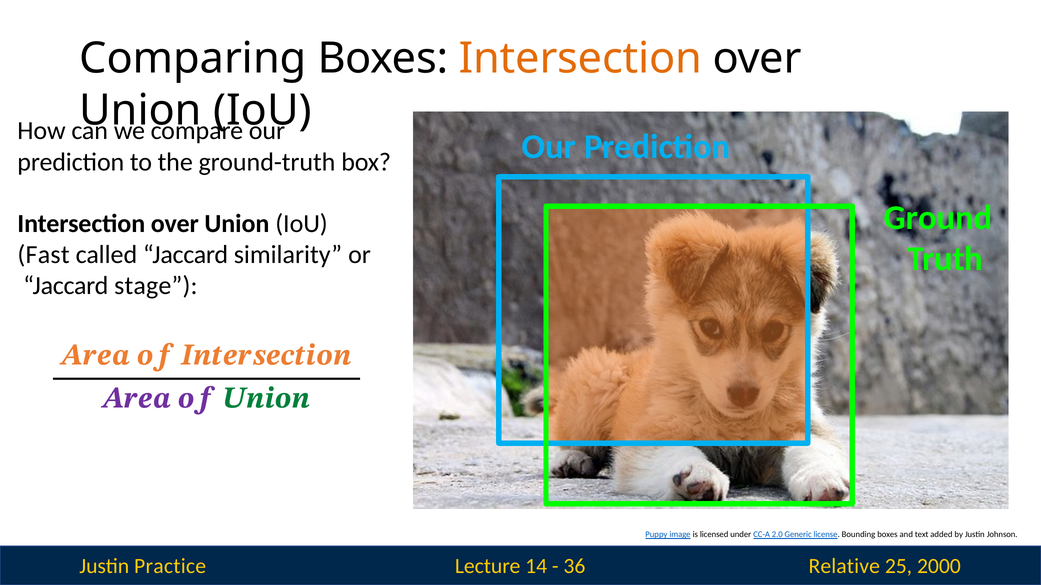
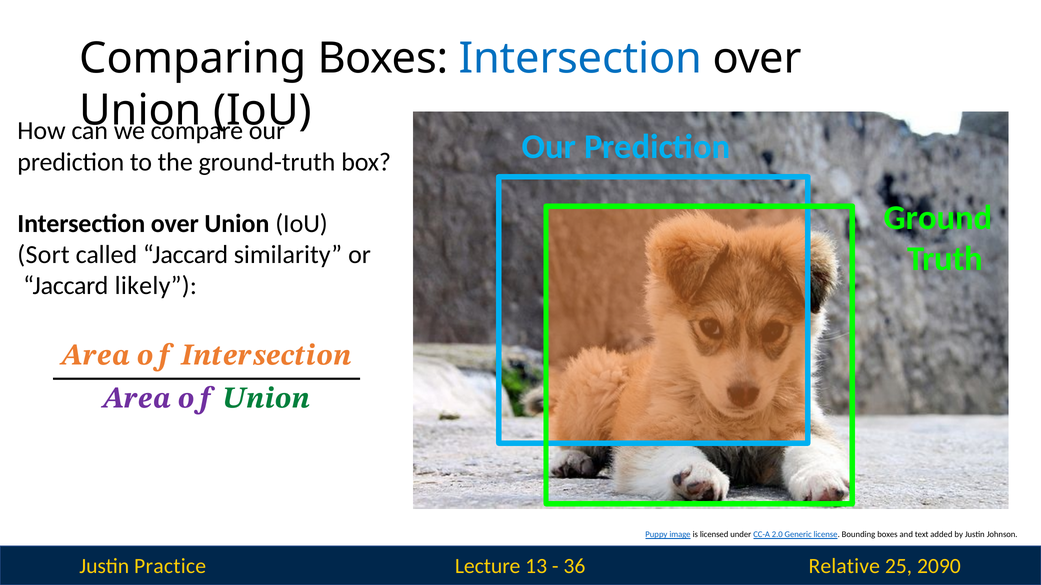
Intersection at (580, 59) colour: orange -> blue
Fast: Fast -> Sort
stage: stage -> likely
14: 14 -> 13
2000: 2000 -> 2090
